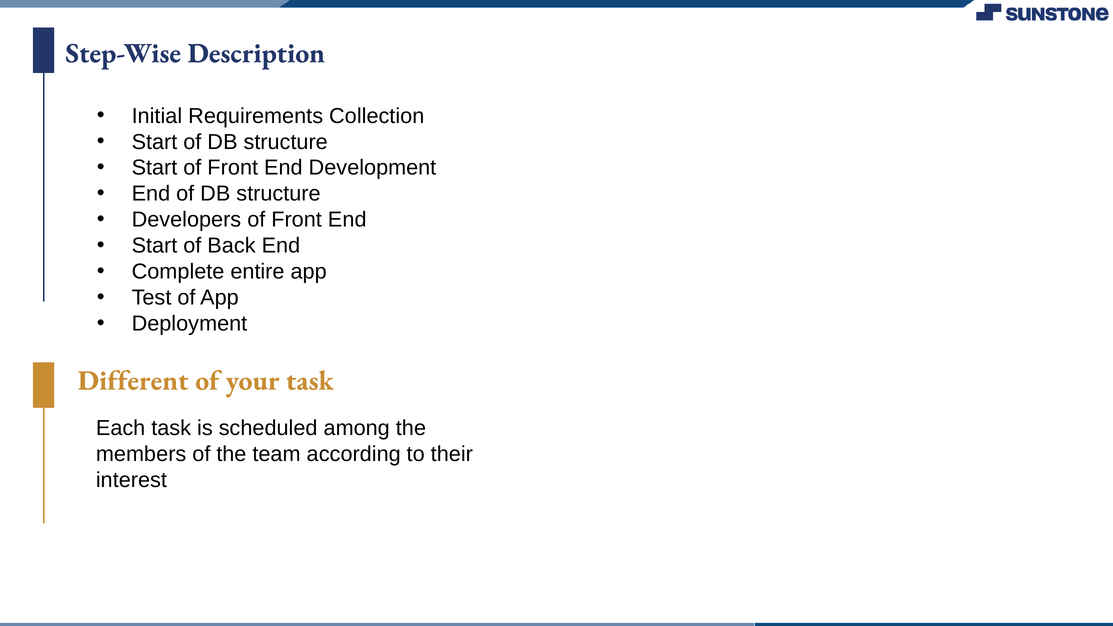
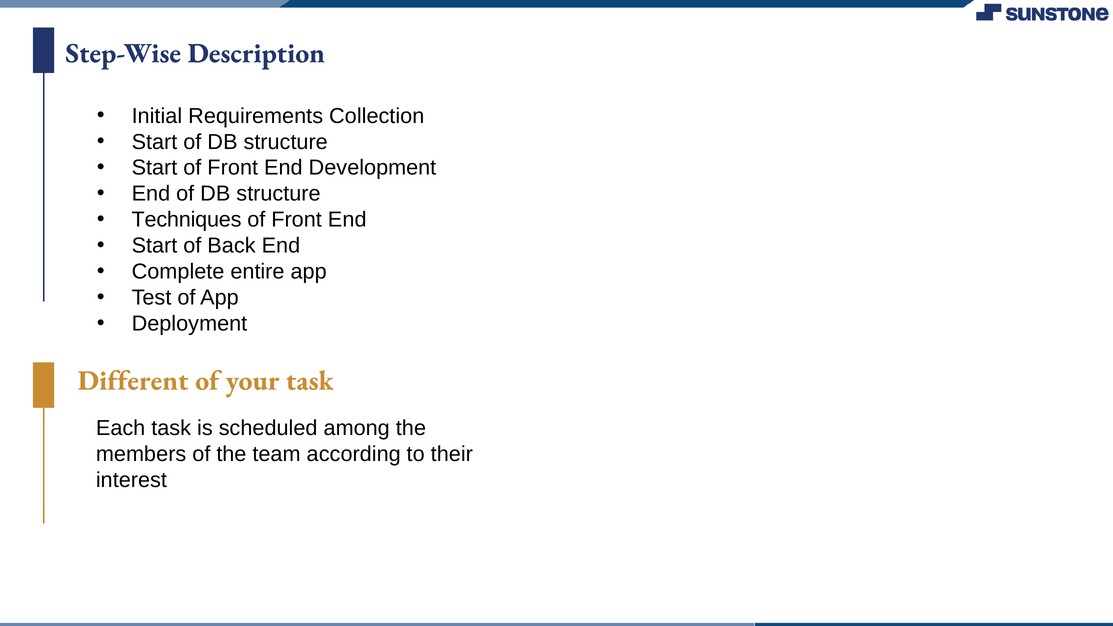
Developers: Developers -> Techniques
